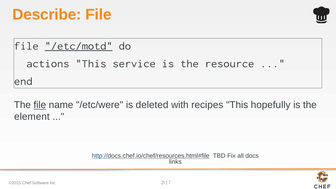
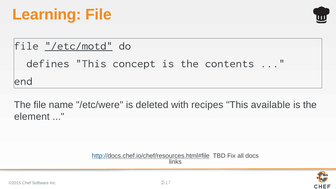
Describe: Describe -> Learning
actions: actions -> defines
service: service -> concept
resource: resource -> contents
file at (40, 105) underline: present -> none
hopefully: hopefully -> available
